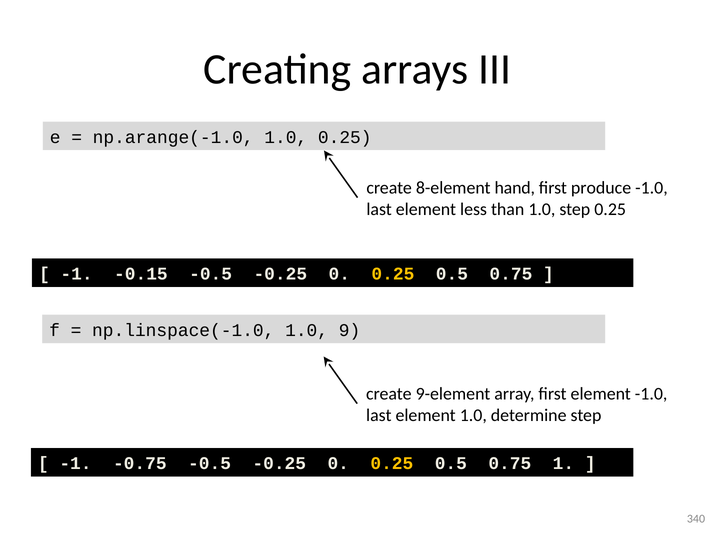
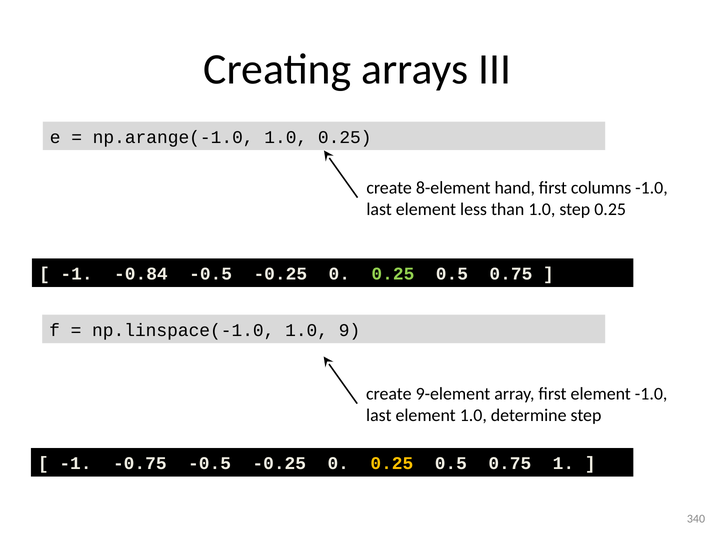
produce: produce -> columns
-0.15: -0.15 -> -0.84
0.25 at (393, 274) colour: yellow -> light green
